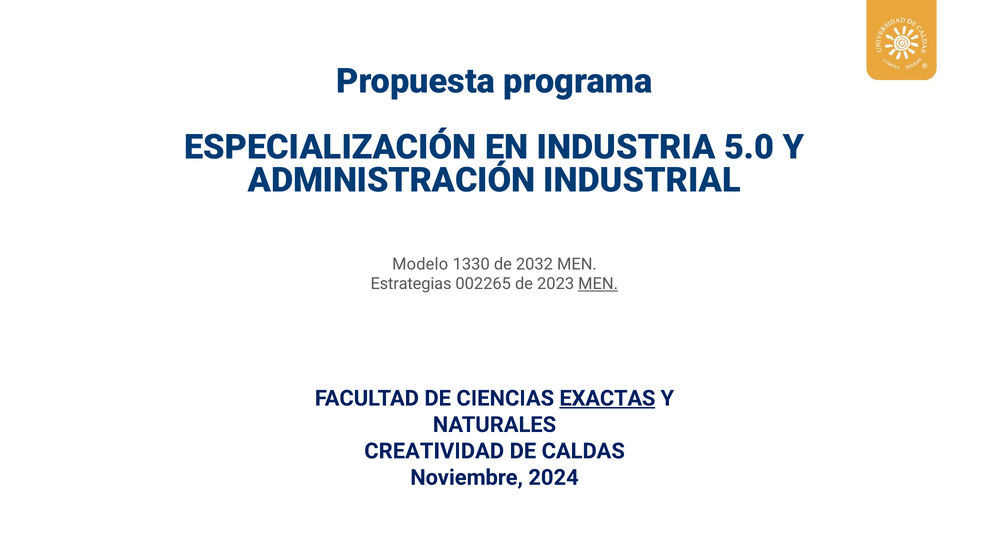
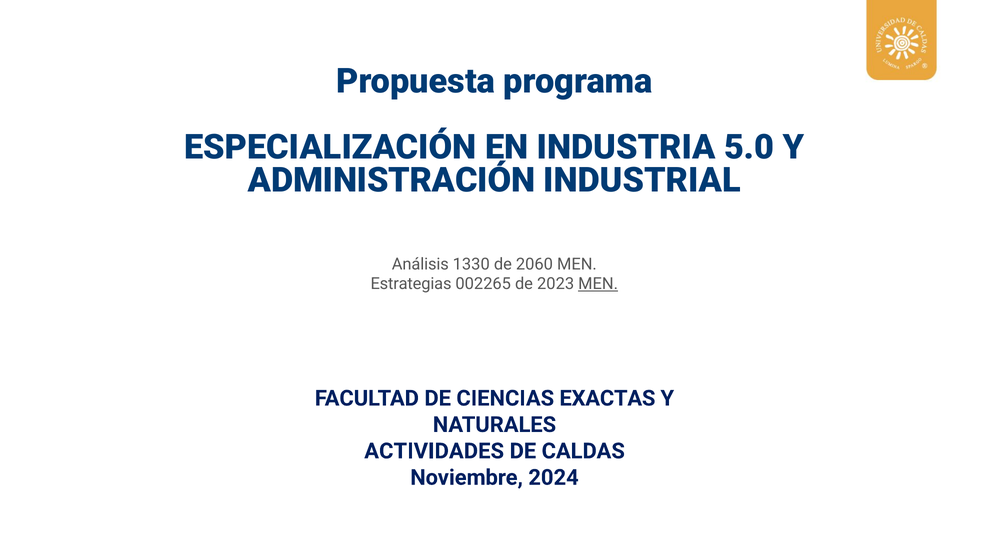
Modelo: Modelo -> Análisis
2032: 2032 -> 2060
EXACTAS underline: present -> none
CREATIVIDAD: CREATIVIDAD -> ACTIVIDADES
